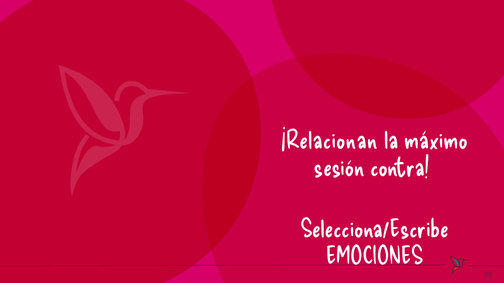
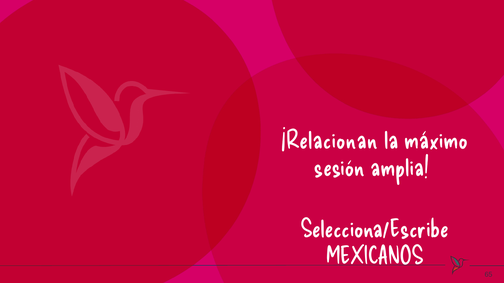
contra: contra -> amplia
EMOCIONES: EMOCIONES -> MEXICANOS
